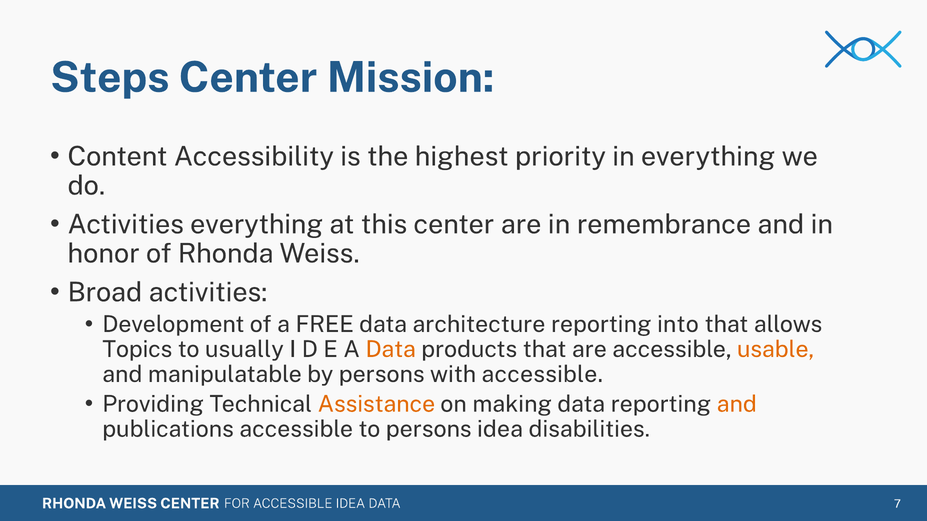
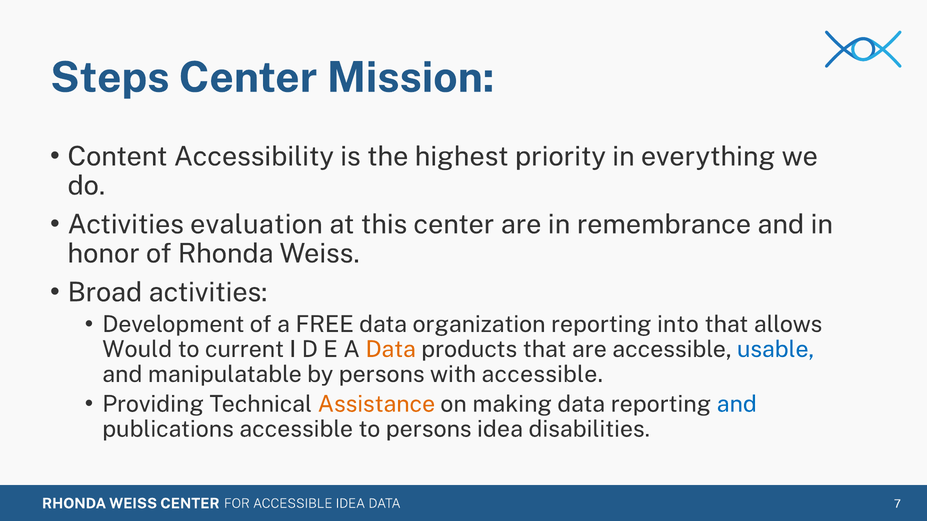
Activities everything: everything -> evaluation
architecture: architecture -> organization
Topics: Topics -> Would
usually: usually -> current
usable colour: orange -> blue
and at (737, 404) colour: orange -> blue
